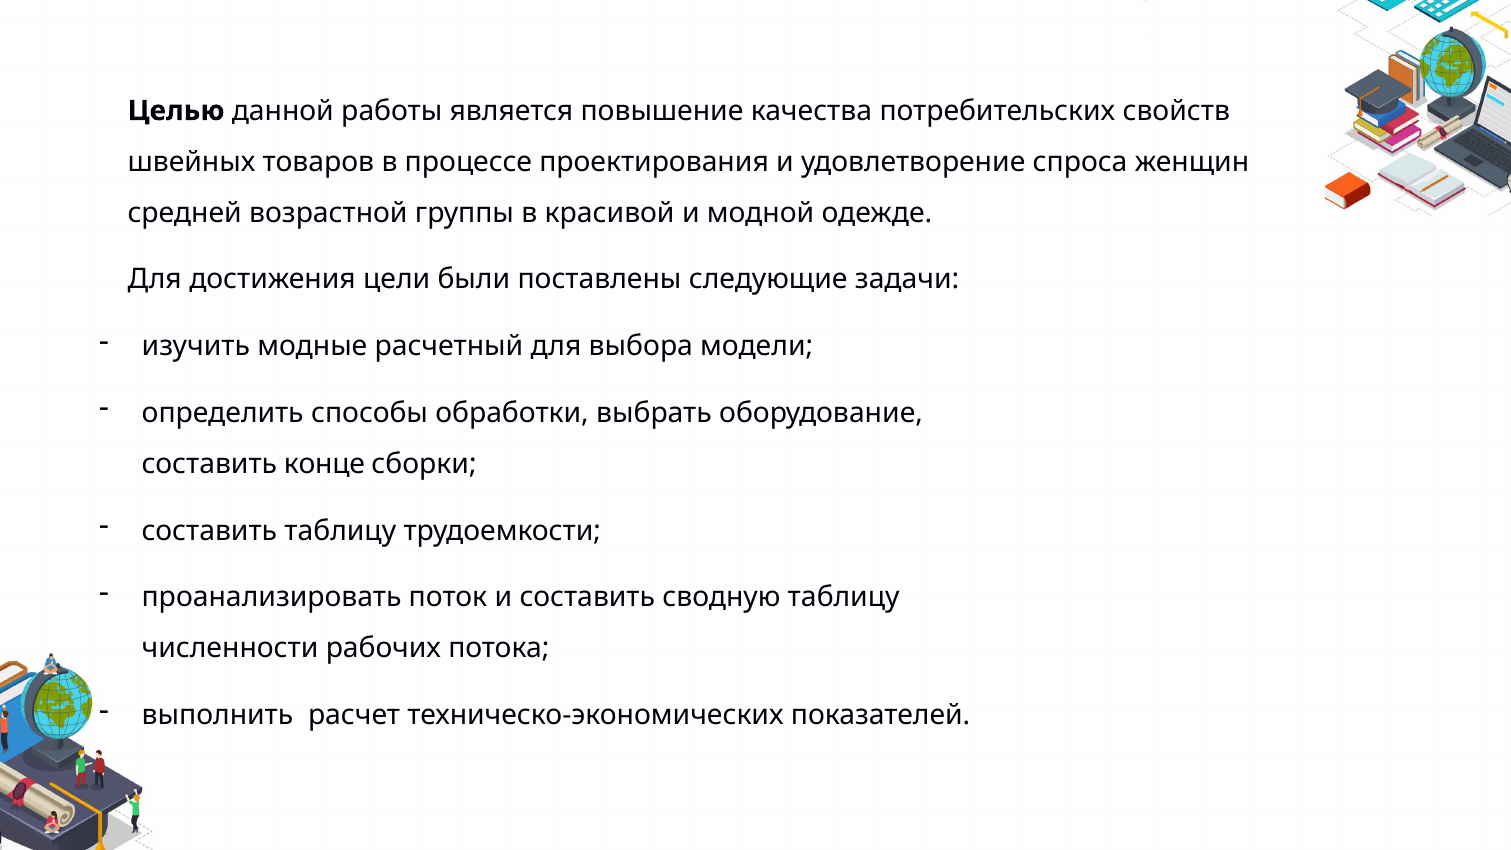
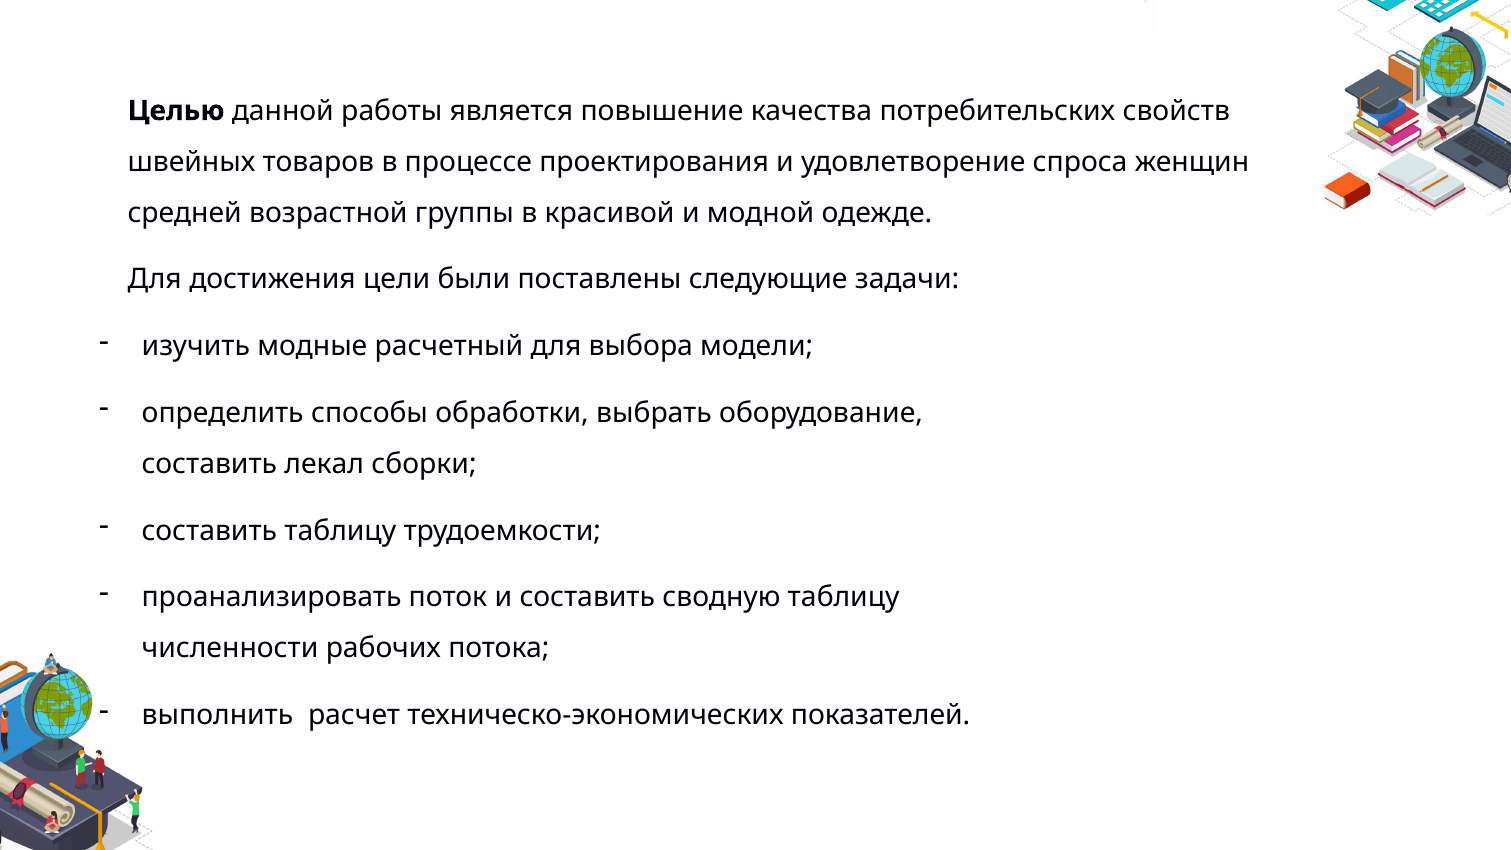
конце: конце -> лекал
